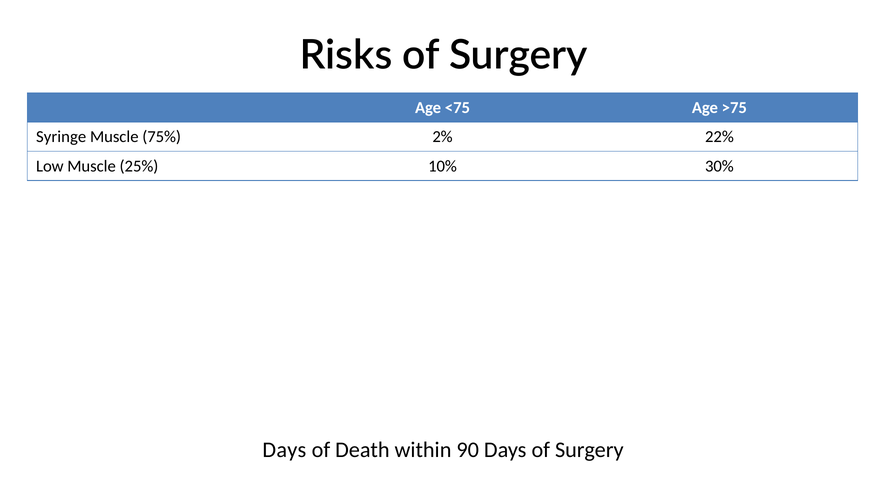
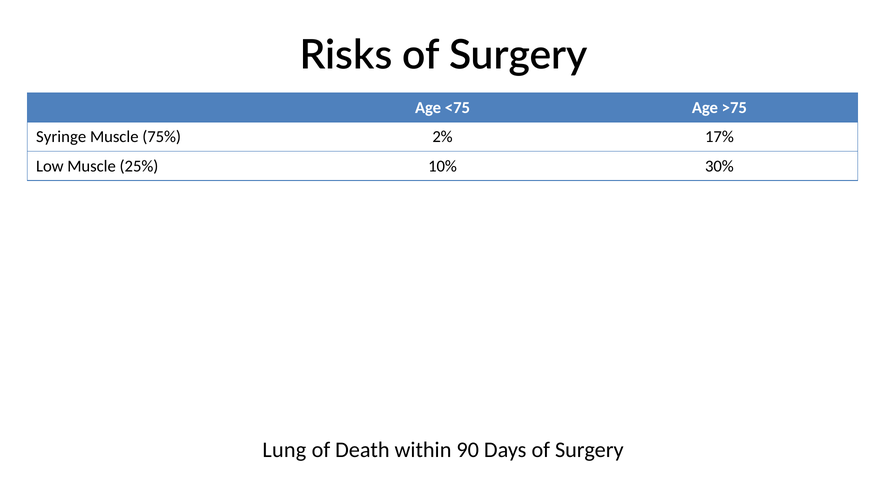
22%: 22% -> 17%
Days at (284, 449): Days -> Lung
